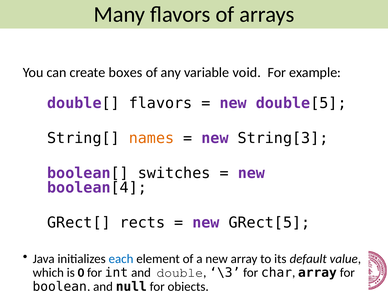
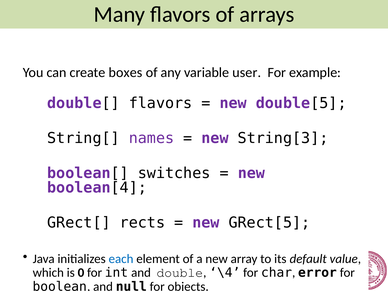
void: void -> user
names colour: orange -> purple
\3: \3 -> \4
char array: array -> error
